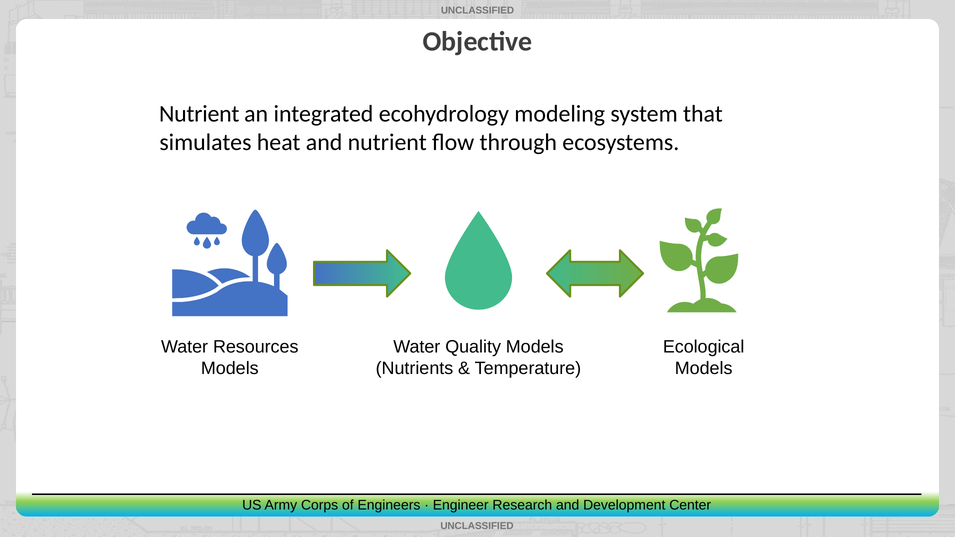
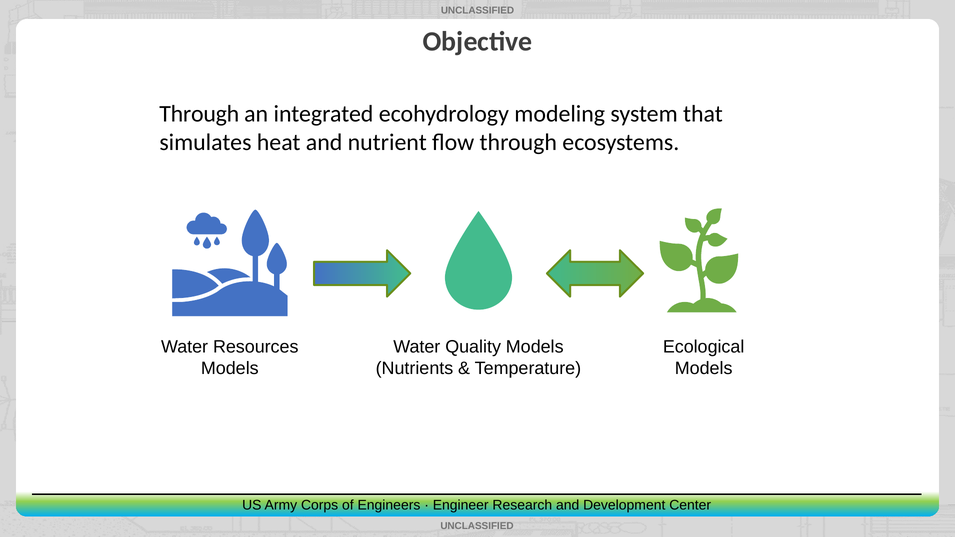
Nutrient at (199, 114): Nutrient -> Through
